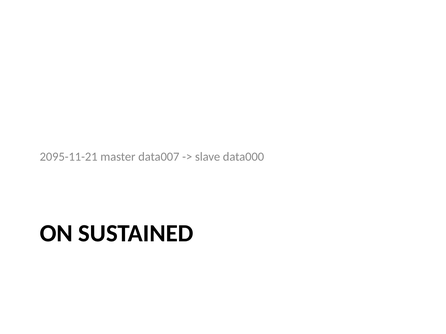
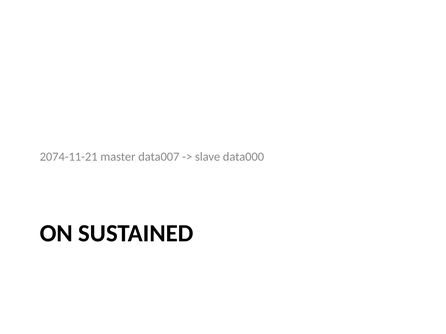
2095-11-21: 2095-11-21 -> 2074-11-21
